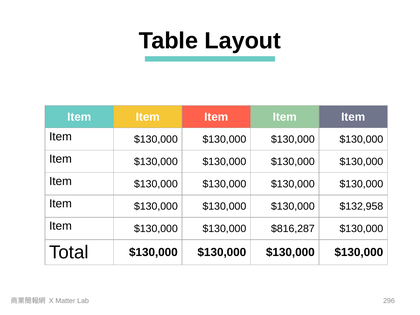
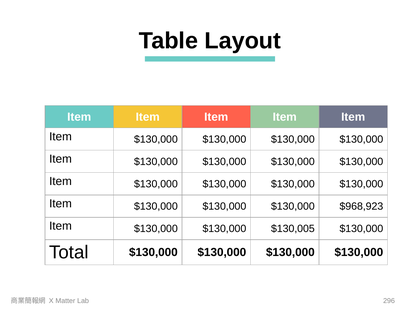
$132,958: $132,958 -> $968,923
$816,287: $816,287 -> $130,005
